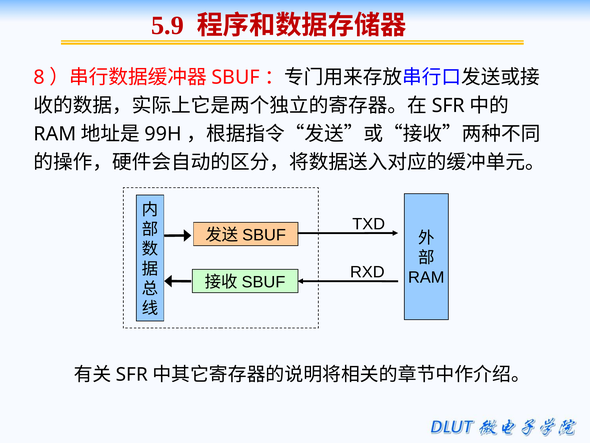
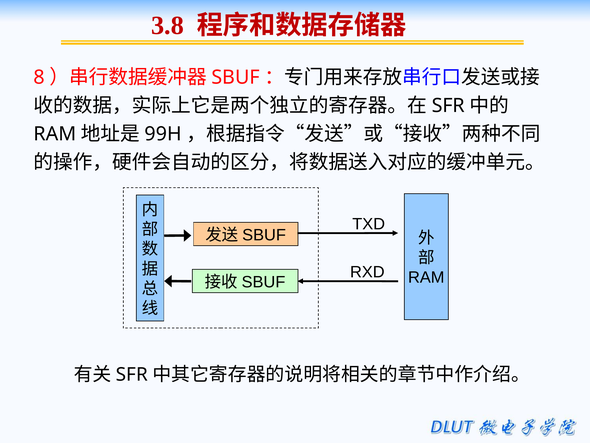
5.9: 5.9 -> 3.8
